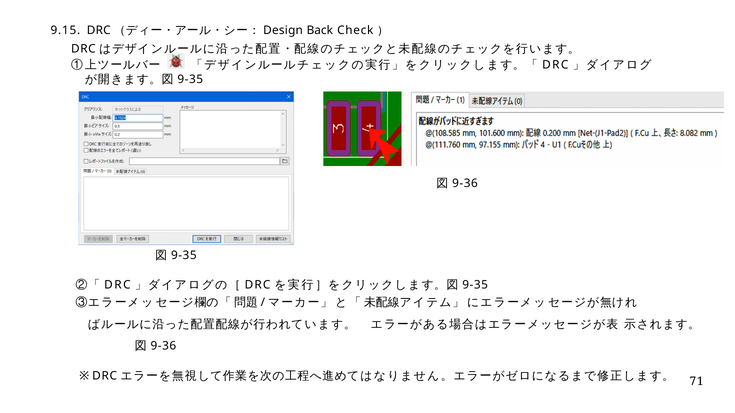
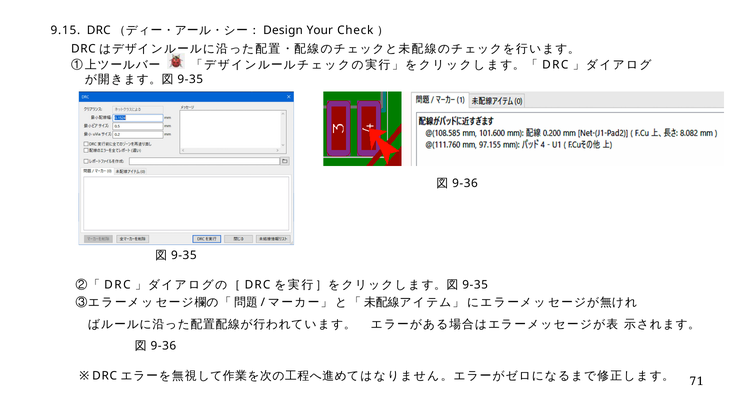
Back: Back -> Your
